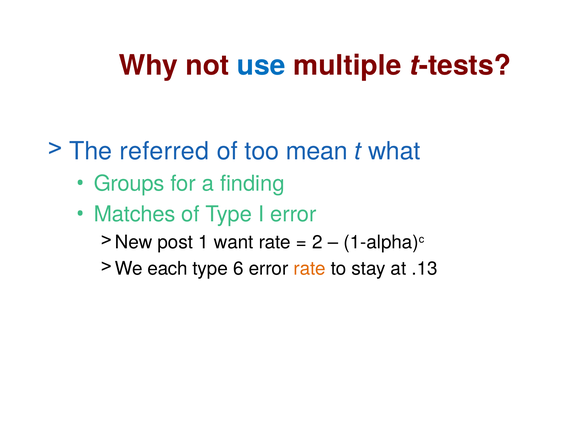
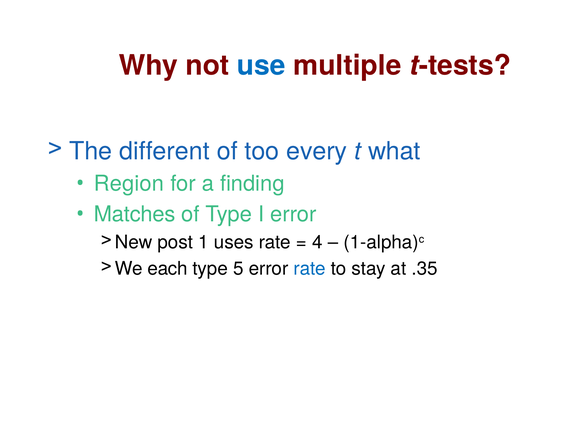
referred: referred -> different
mean: mean -> every
Groups: Groups -> Region
want: want -> uses
2: 2 -> 4
6: 6 -> 5
rate at (310, 269) colour: orange -> blue
.13: .13 -> .35
